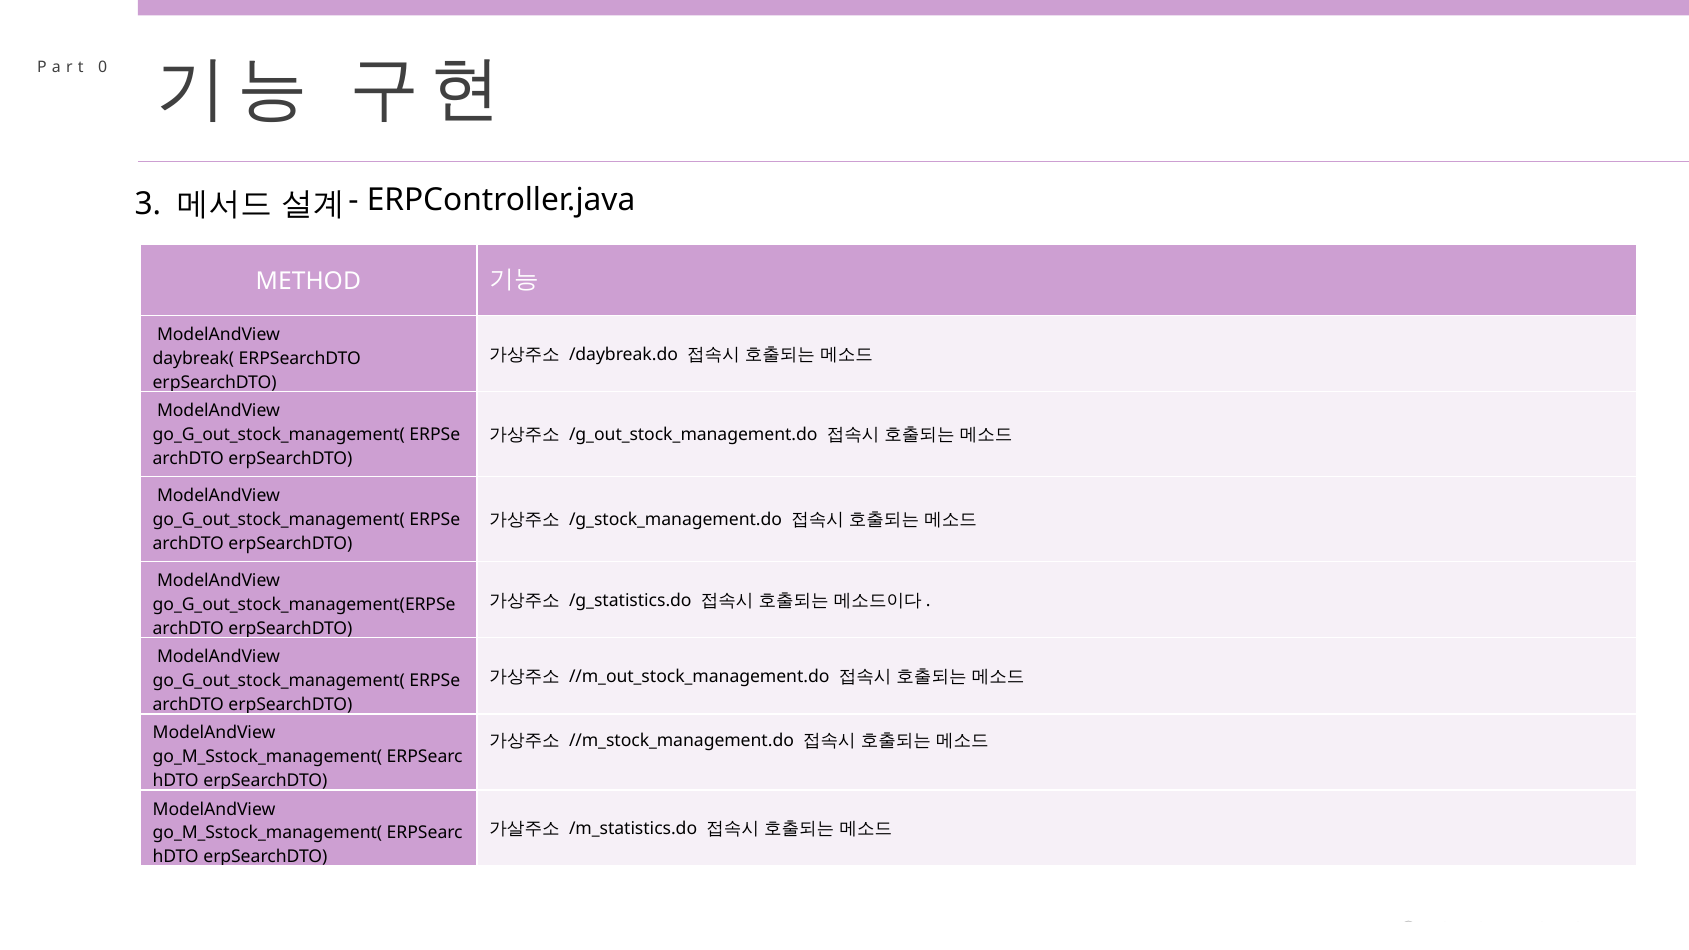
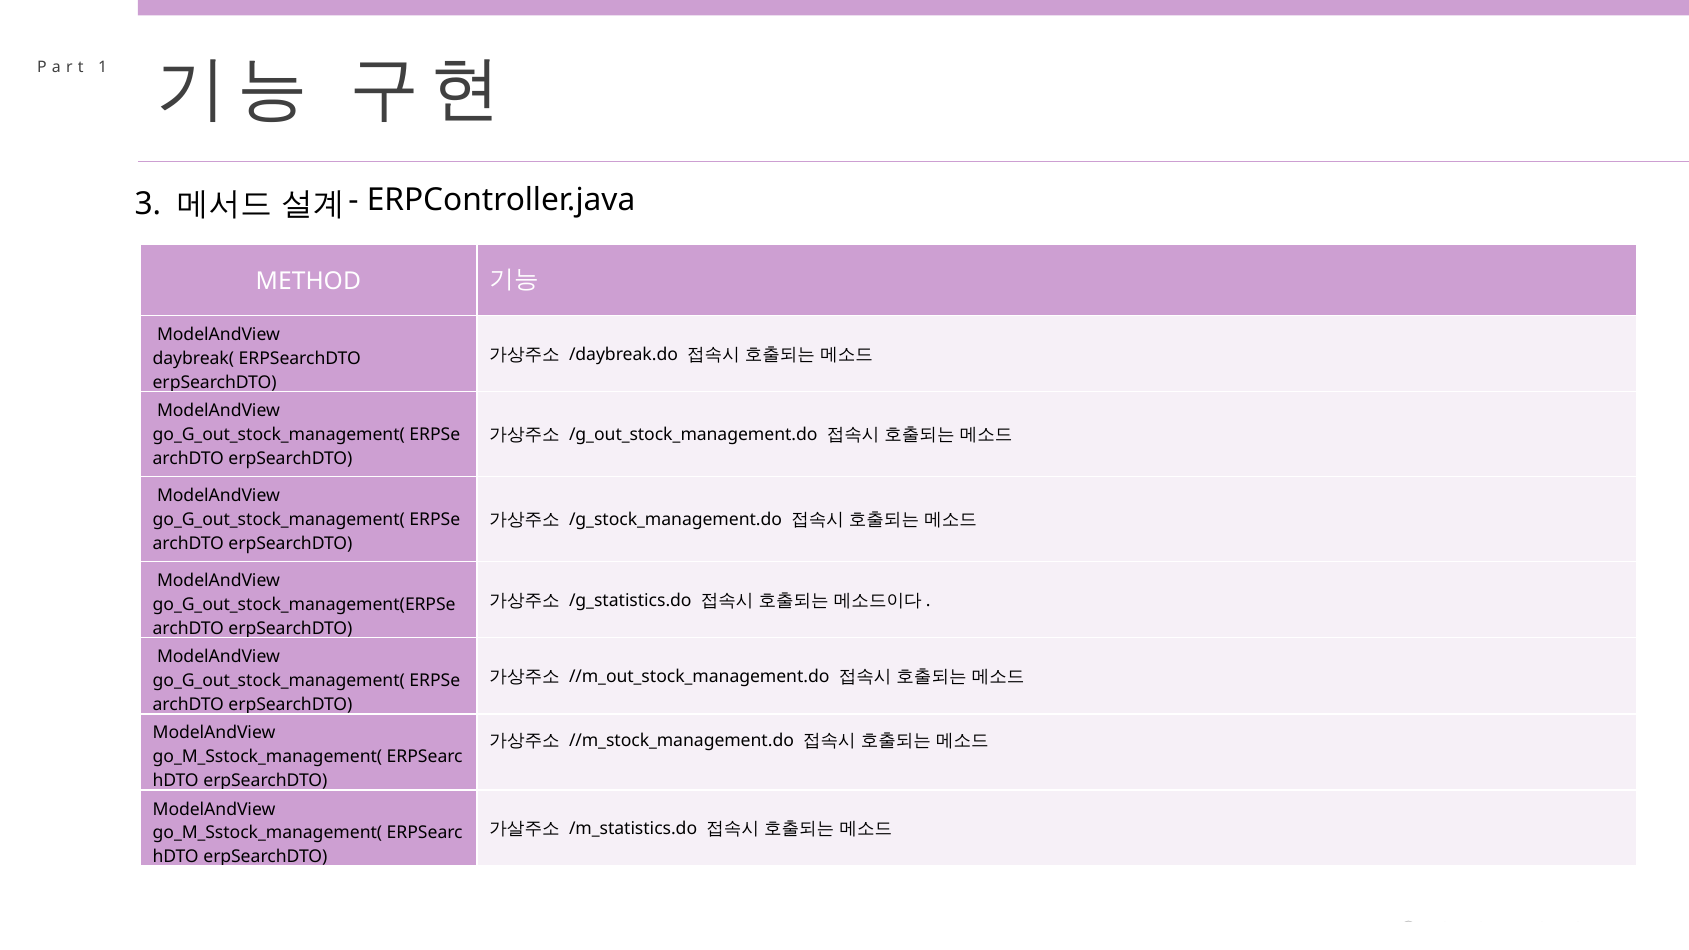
0: 0 -> 1
